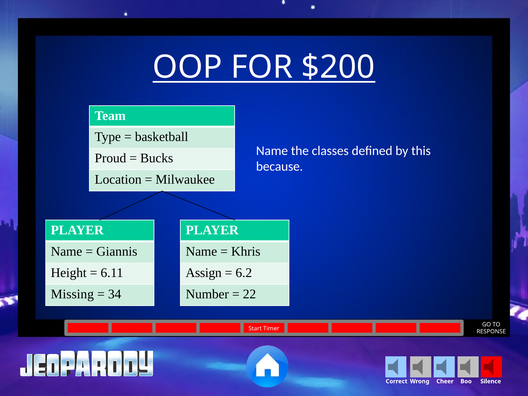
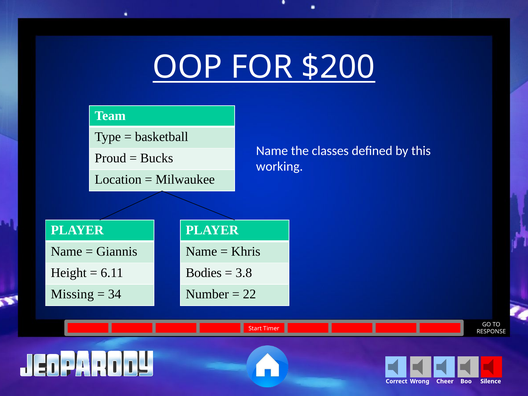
because: because -> working
Assign: Assign -> Bodies
6.2: 6.2 -> 3.8
